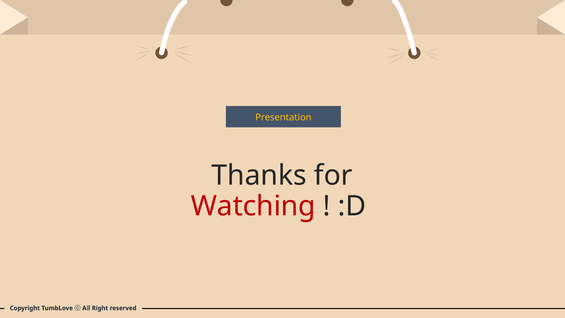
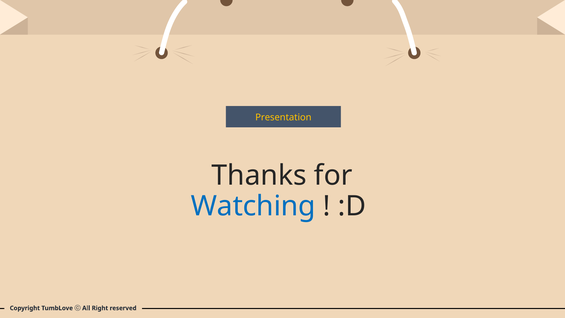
Watching colour: red -> blue
